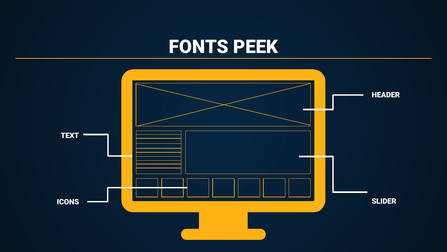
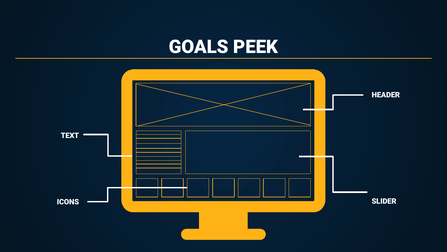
FONTS: FONTS -> GOALS
